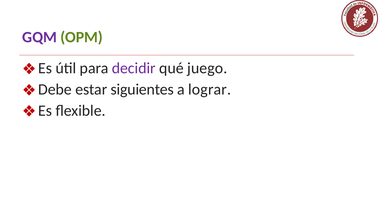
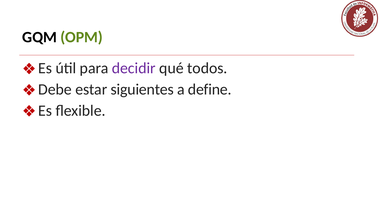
GQM colour: purple -> black
juego: juego -> todos
lograr: lograr -> define
